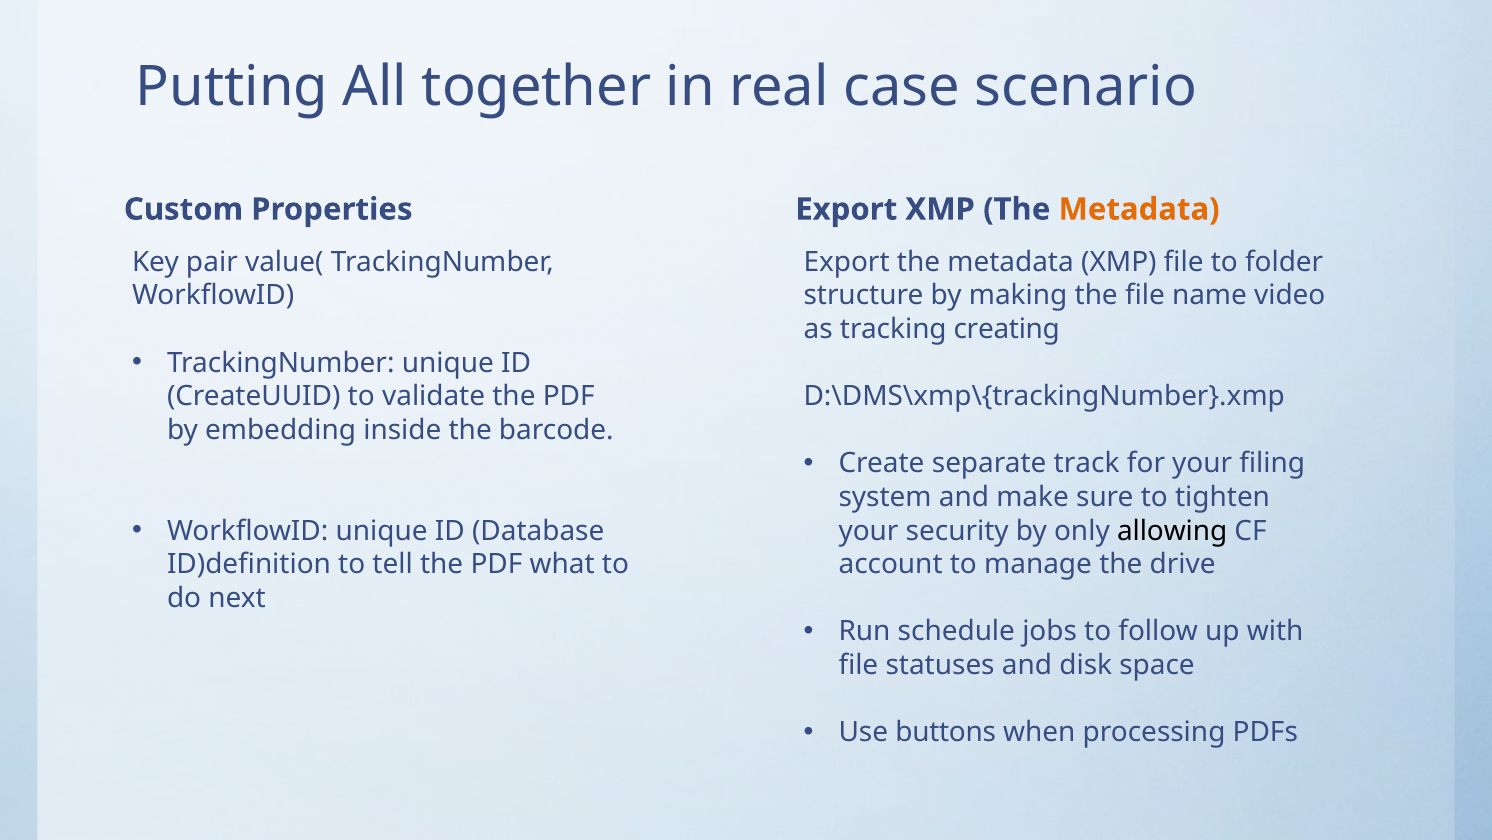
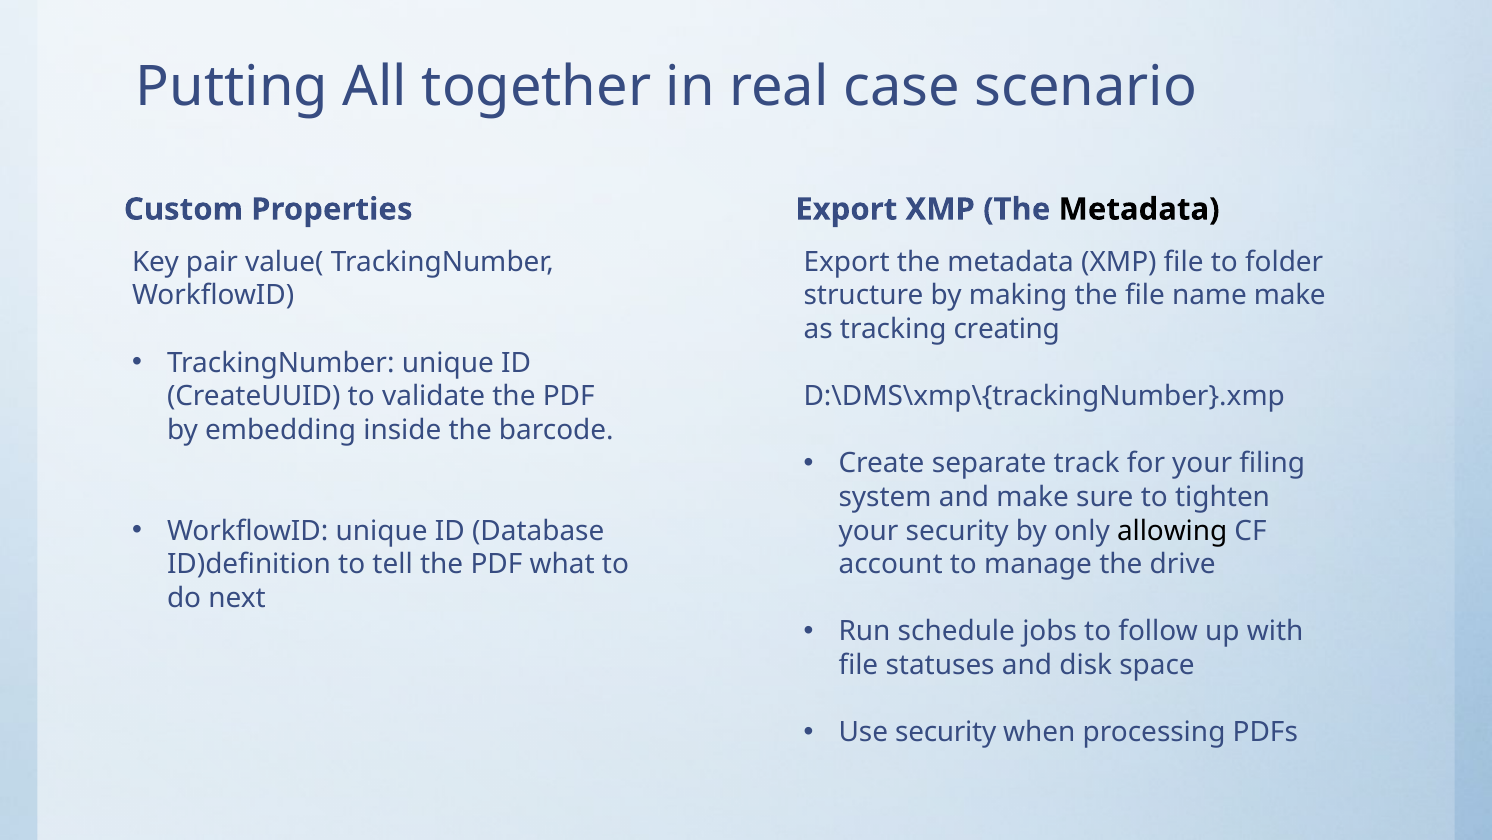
Metadata at (1139, 209) colour: orange -> black
name video: video -> make
Use buttons: buttons -> security
